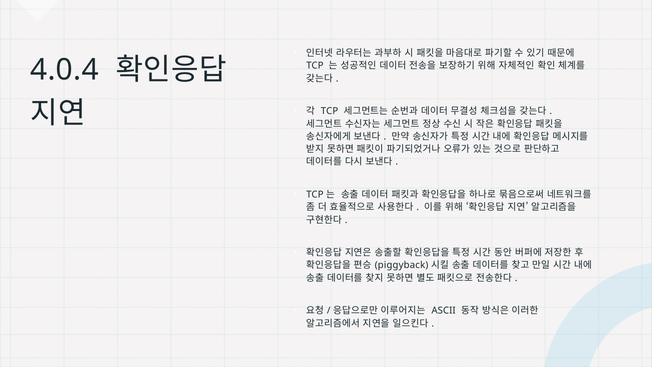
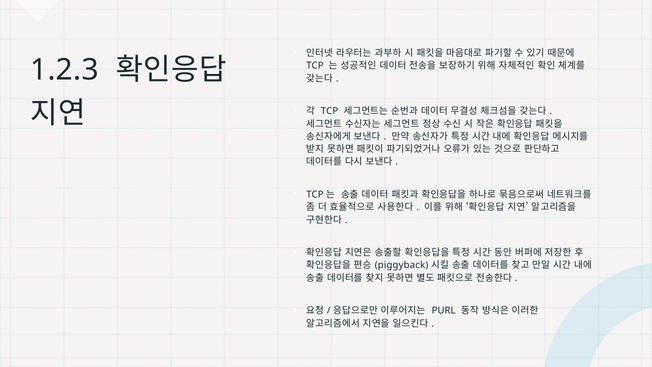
4.0.4: 4.0.4 -> 1.2.3
ASCII: ASCII -> PURL
